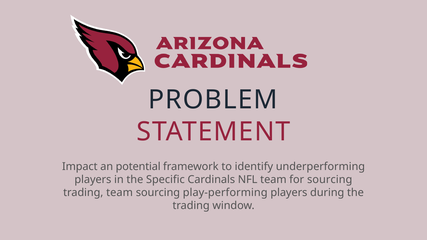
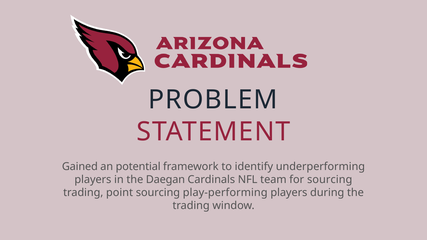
Impact: Impact -> Gained
Specific: Specific -> Daegan
trading team: team -> point
